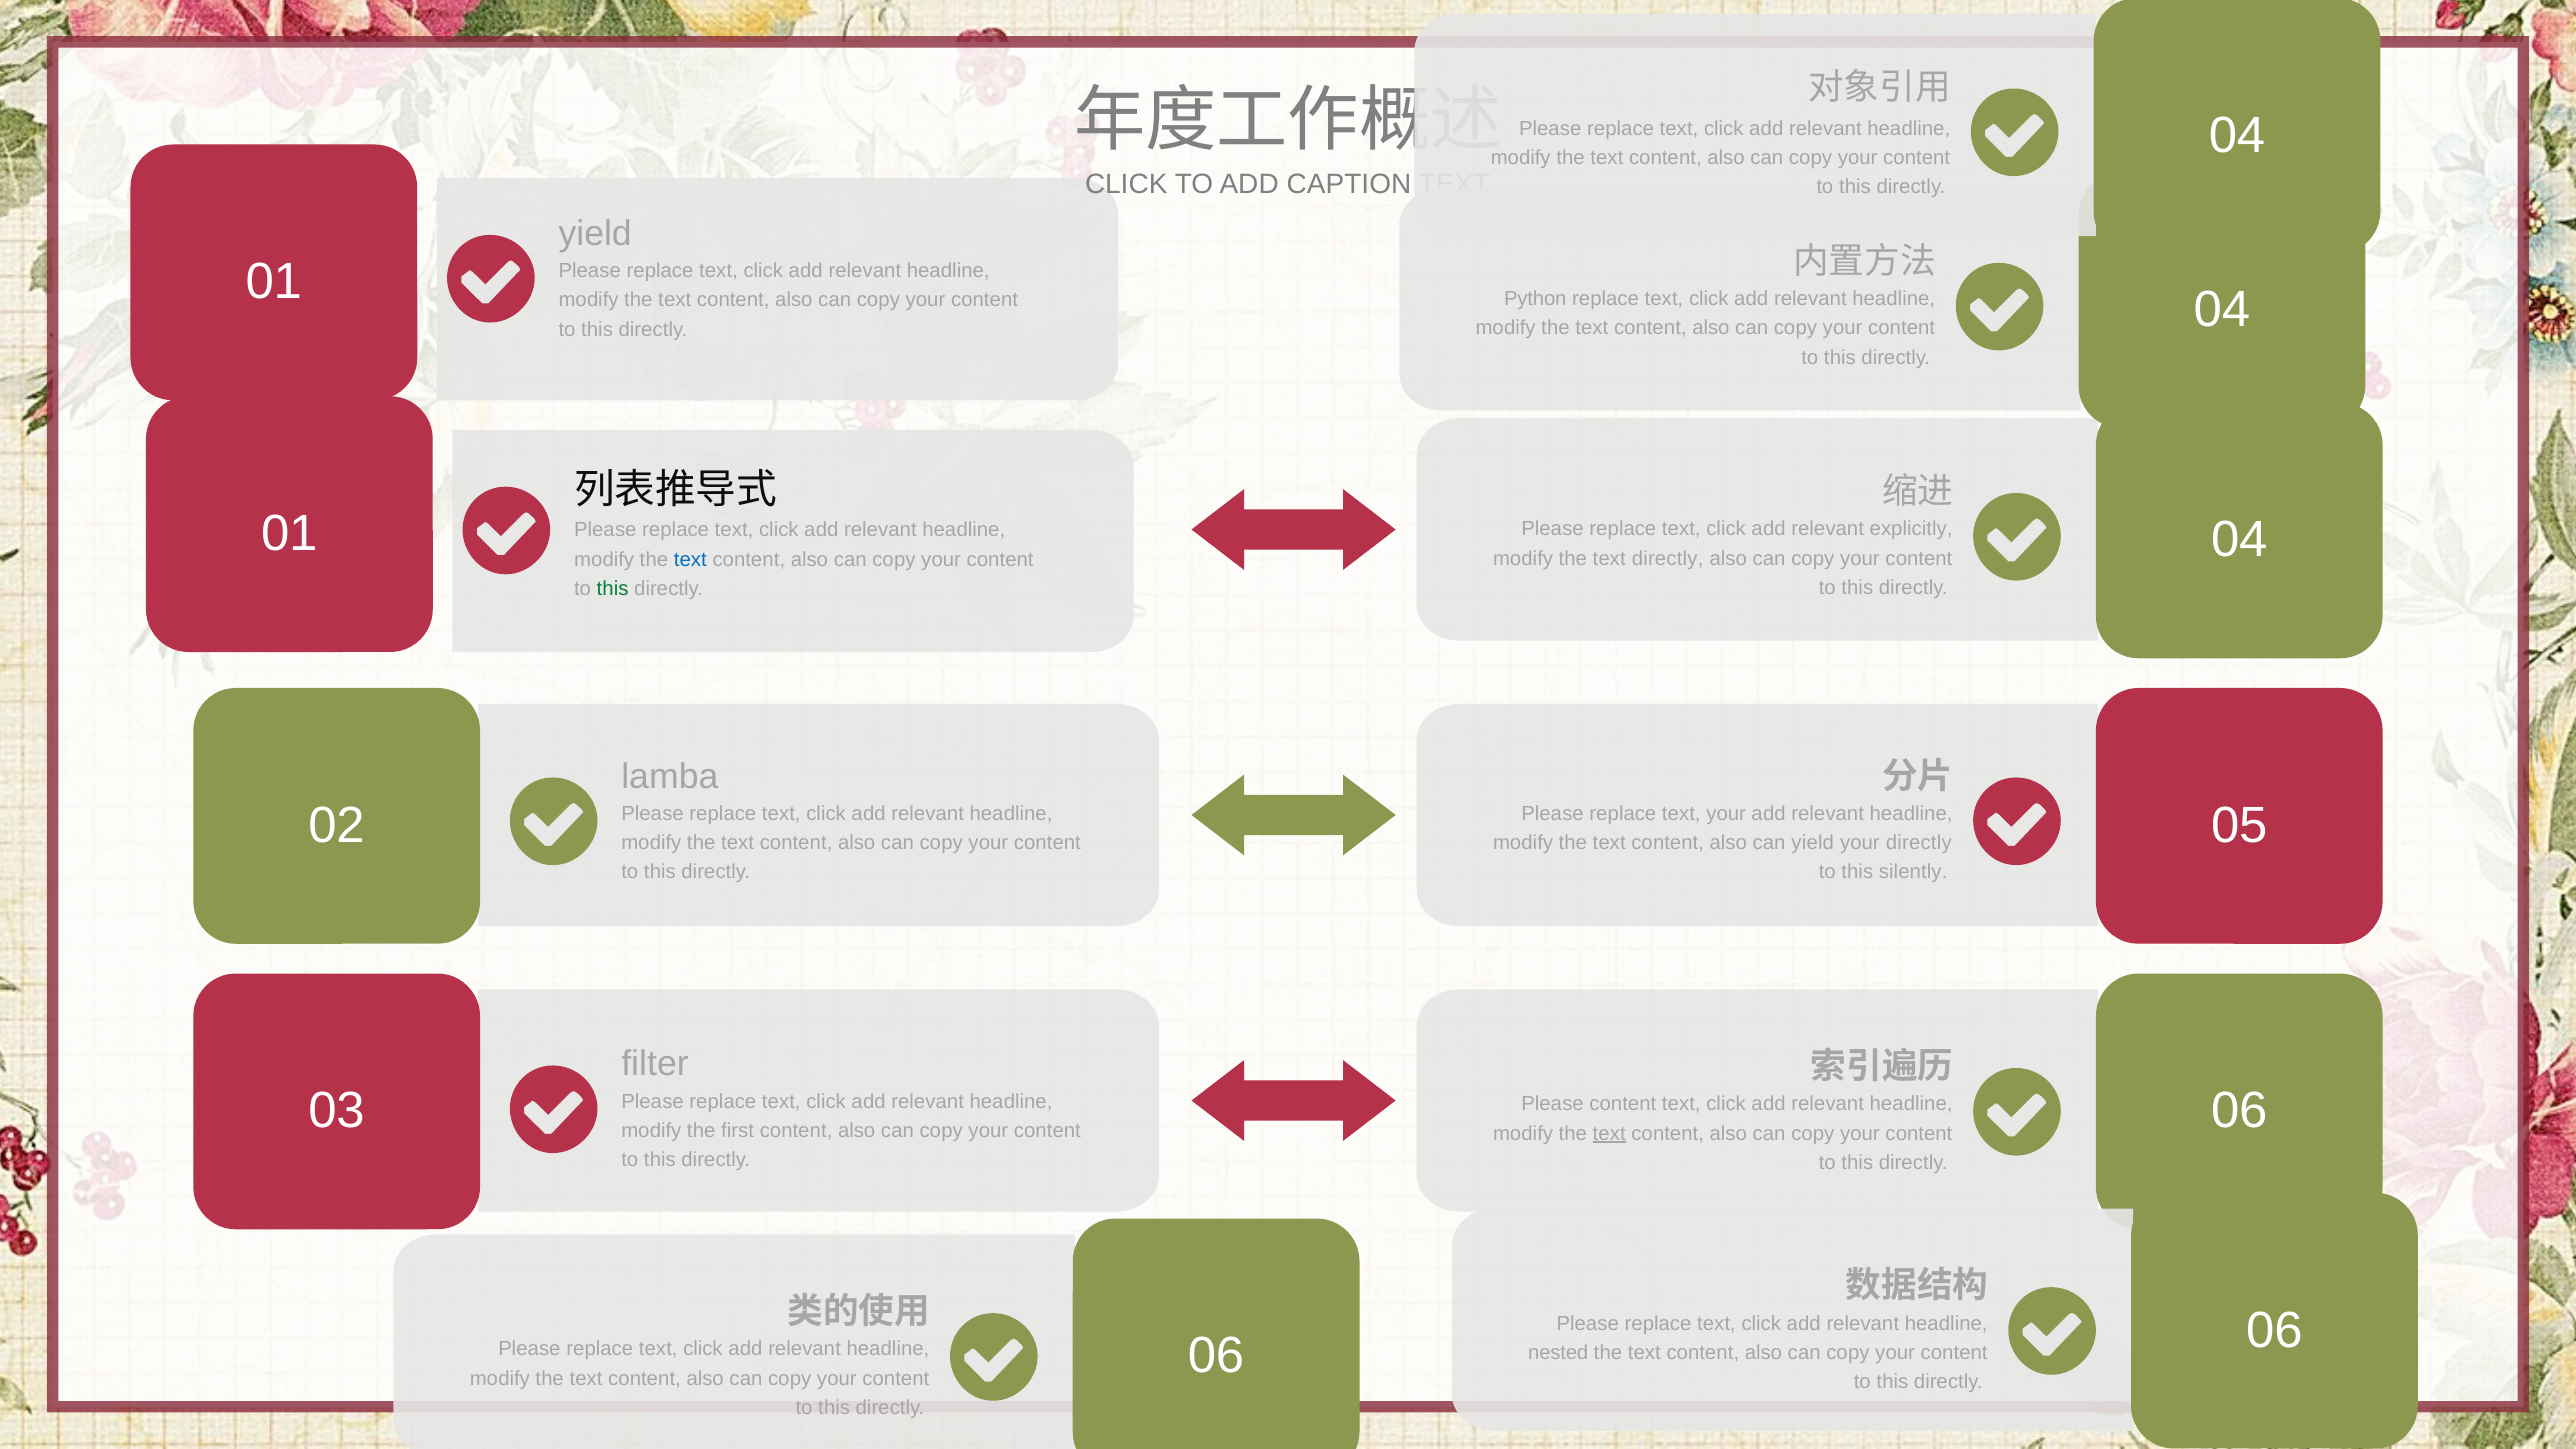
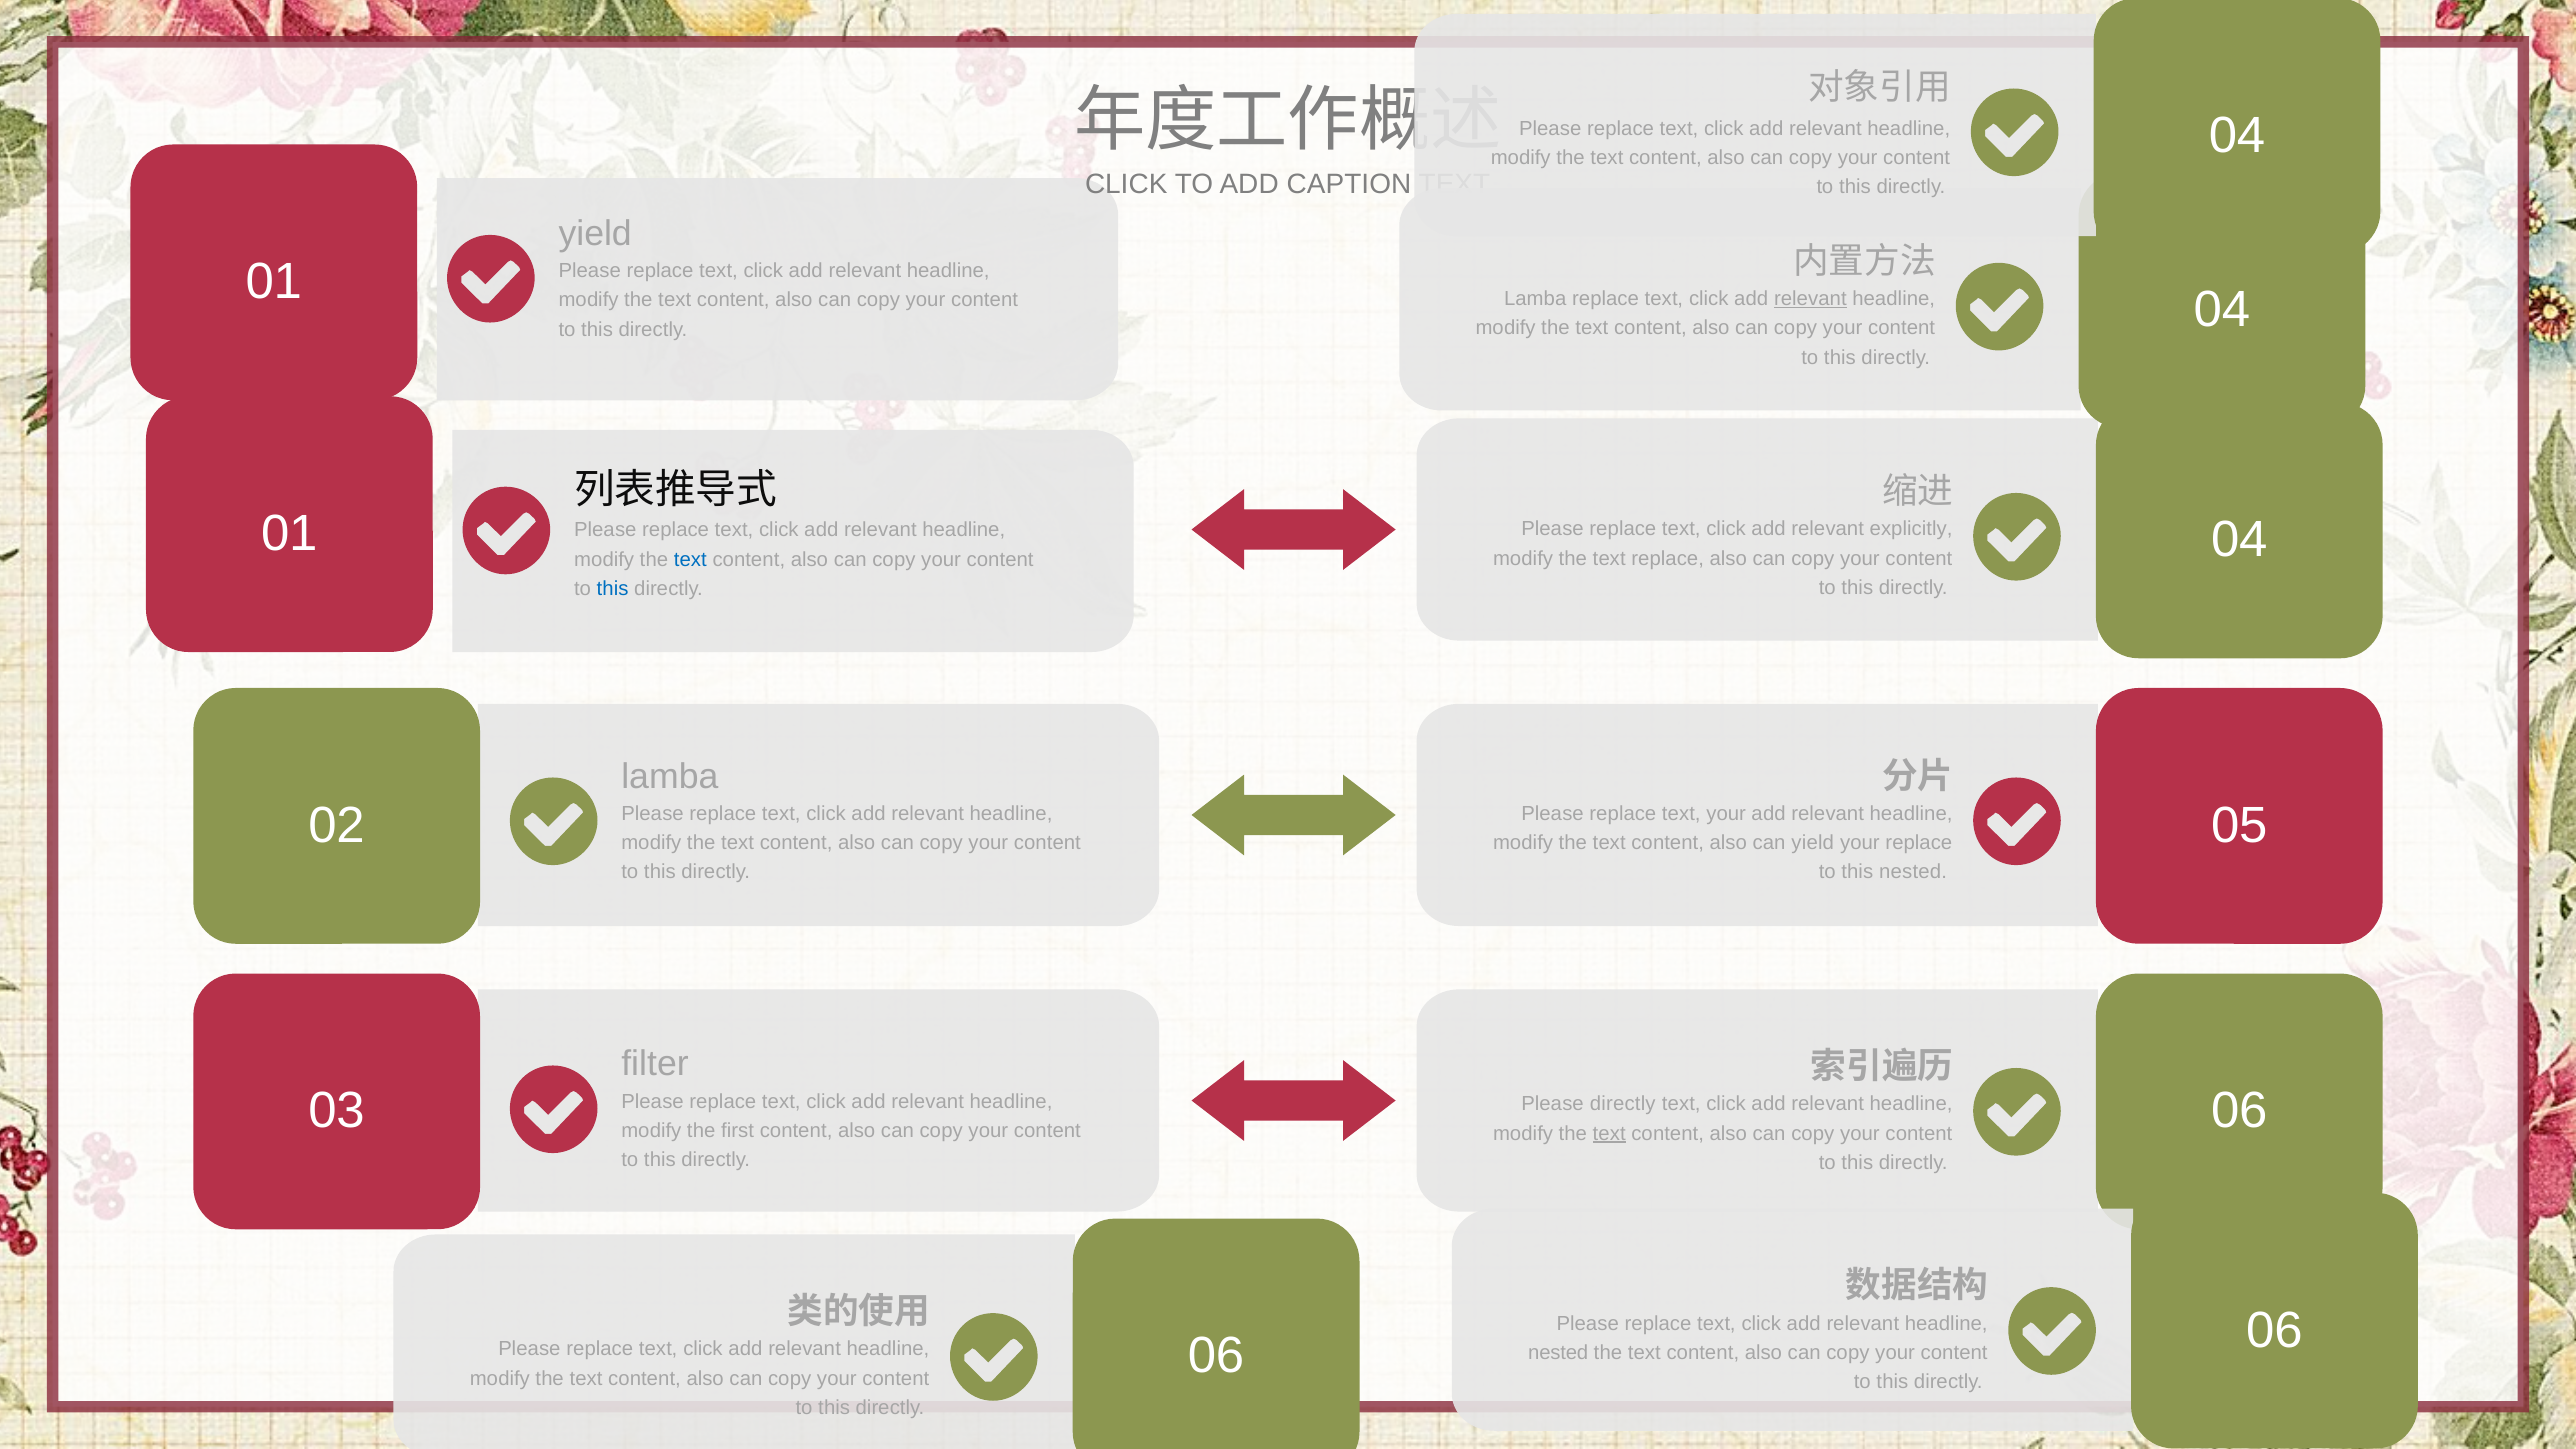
Python at (1535, 299): Python -> Lamba
relevant at (1810, 299) underline: none -> present
text directly: directly -> replace
this at (613, 589) colour: green -> blue
your directly: directly -> replace
this silently: silently -> nested
Please content: content -> directly
